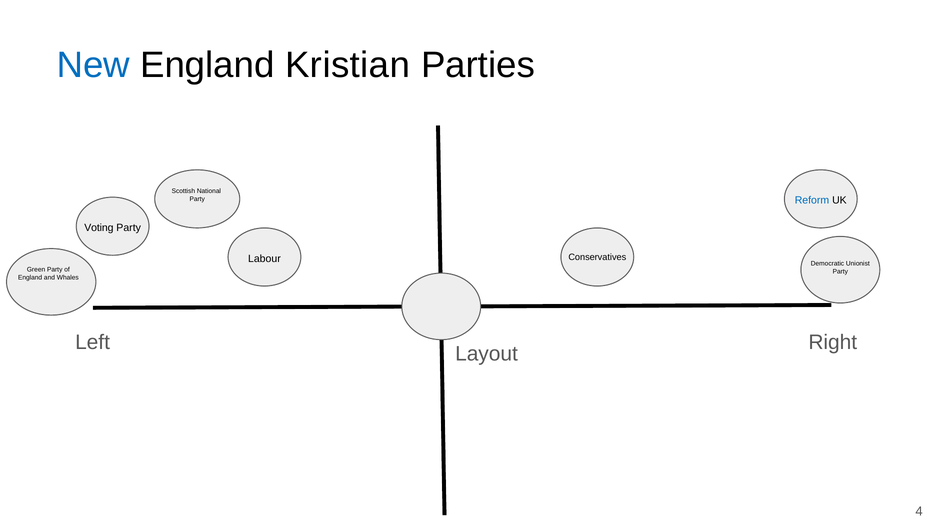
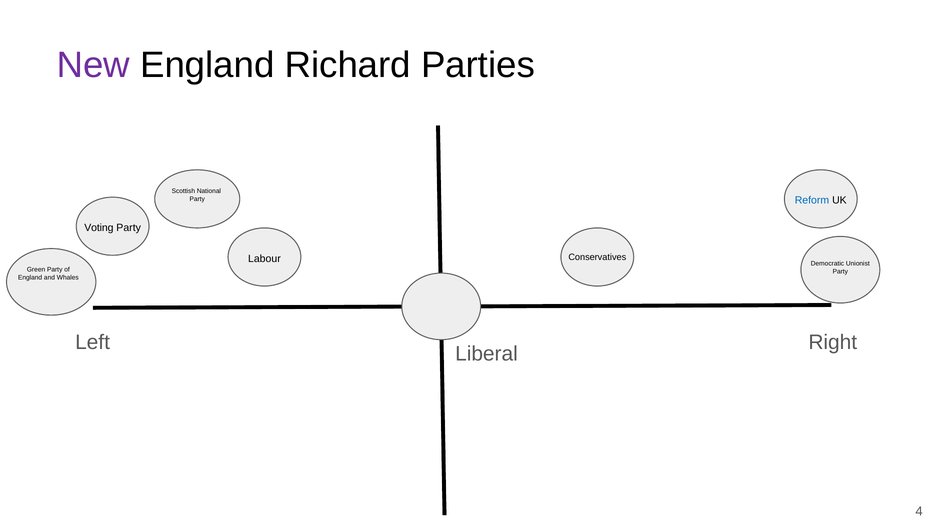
New colour: blue -> purple
Kristian: Kristian -> Richard
Layout: Layout -> Liberal
